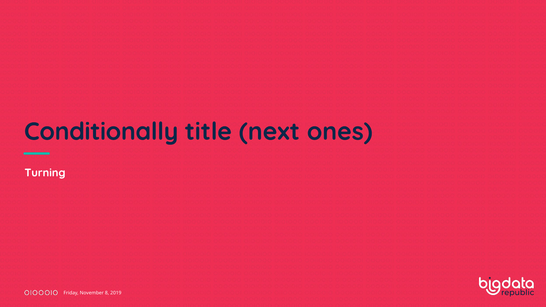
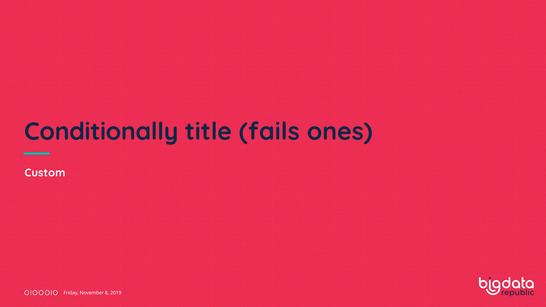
next: next -> fails
Turning: Turning -> Custom
